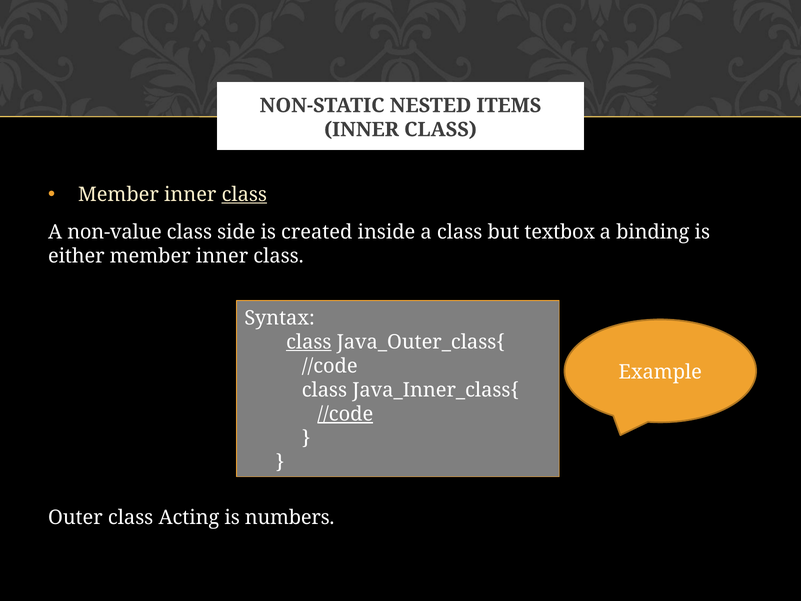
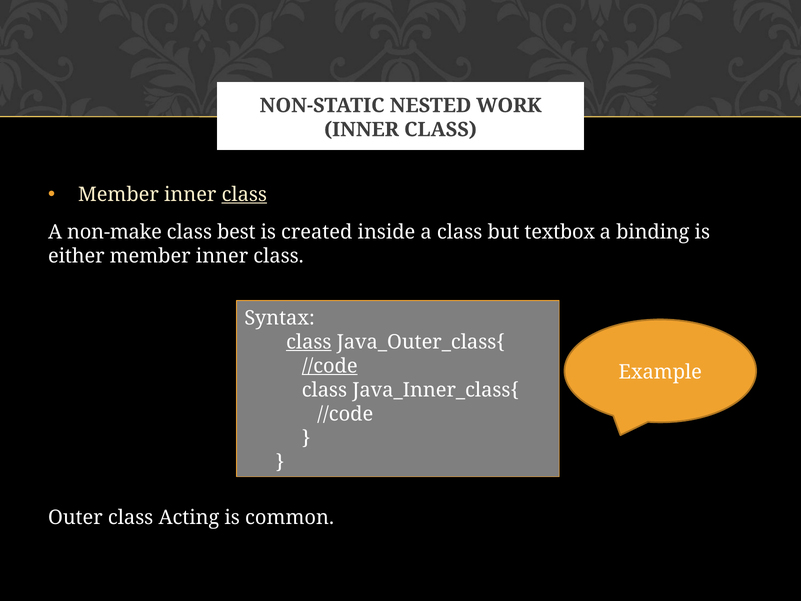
ITEMS: ITEMS -> WORK
non-value: non-value -> non-make
side: side -> best
//code at (330, 366) underline: none -> present
//code at (345, 414) underline: present -> none
numbers: numbers -> common
